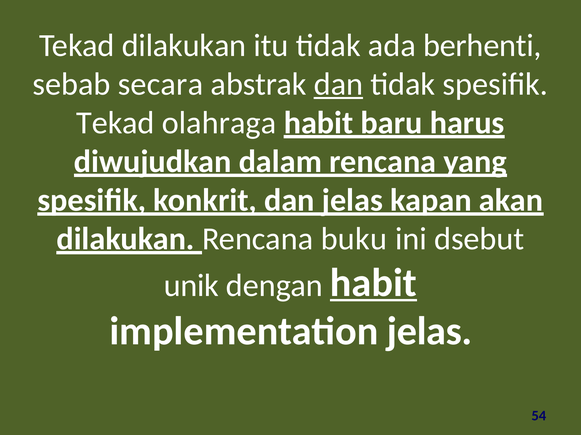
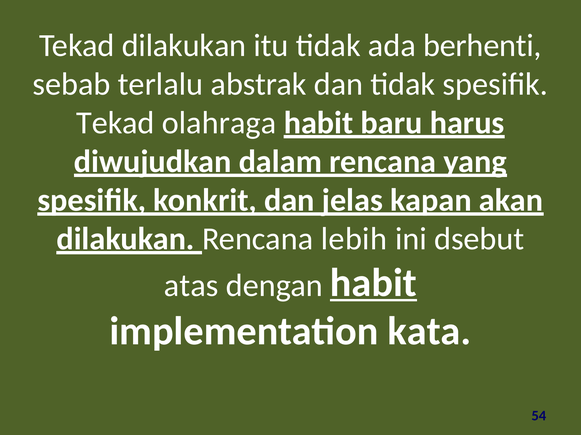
secara: secara -> terlalu
dan at (338, 84) underline: present -> none
buku: buku -> lebih
unik: unik -> atas
implementation jelas: jelas -> kata
